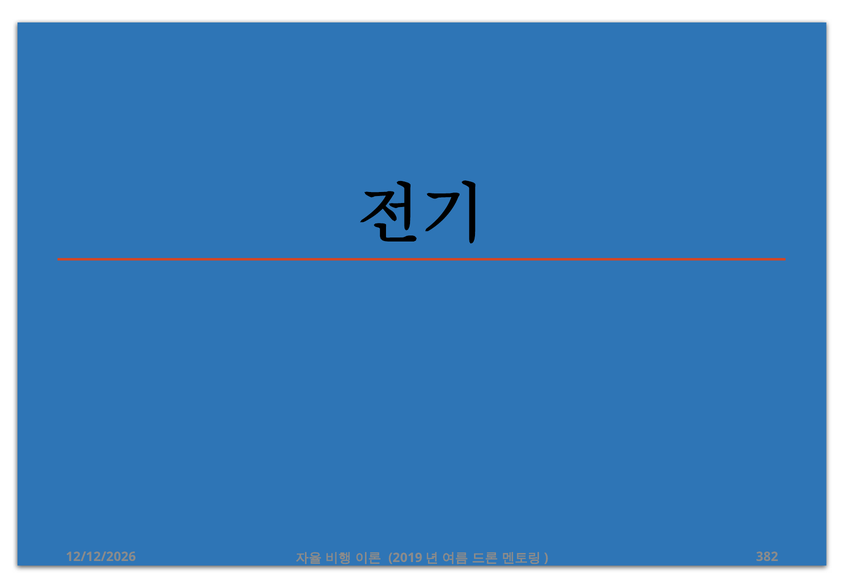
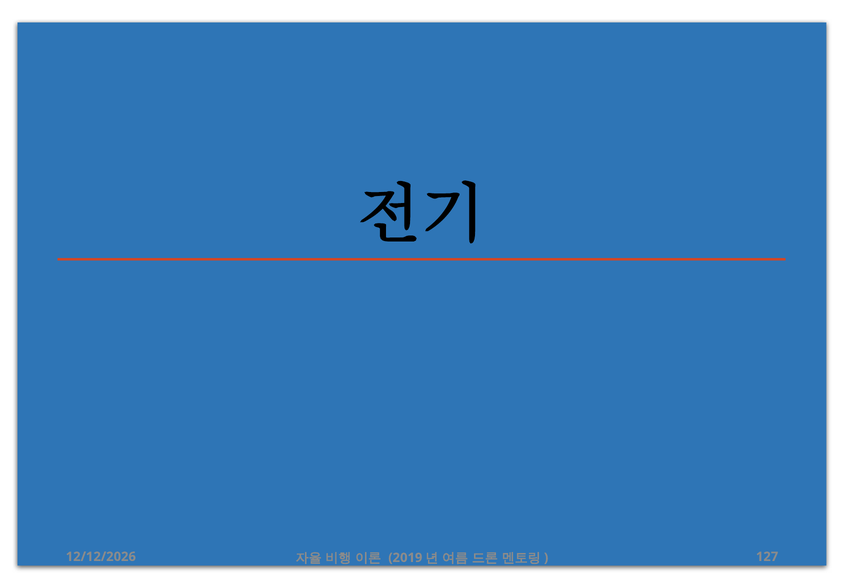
382: 382 -> 127
